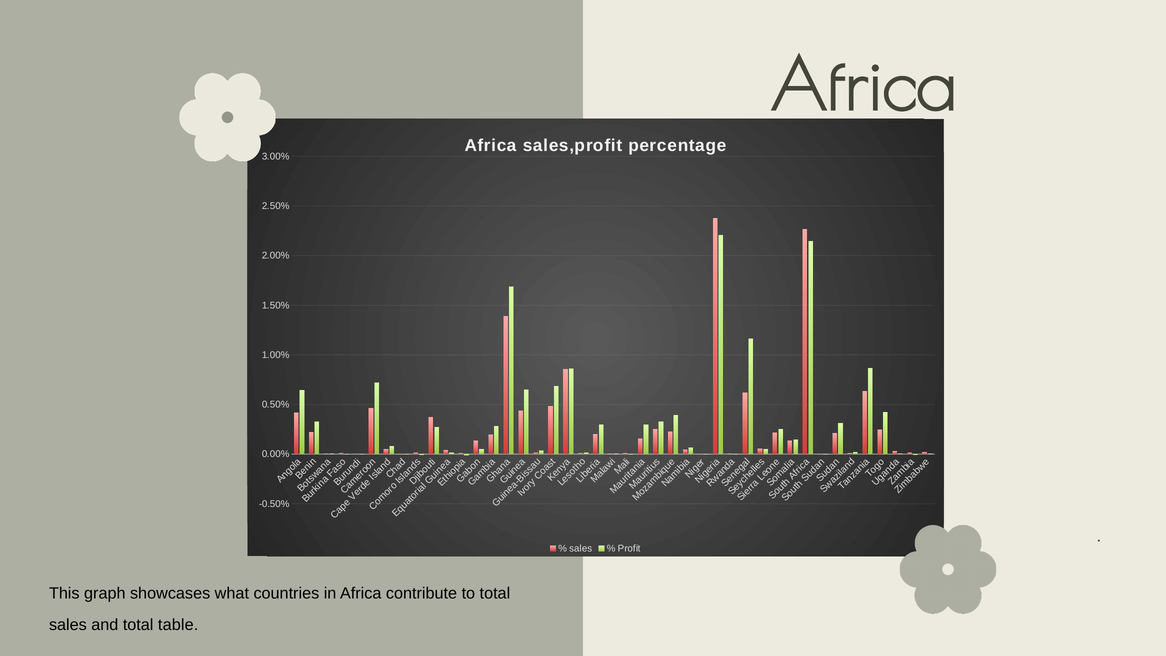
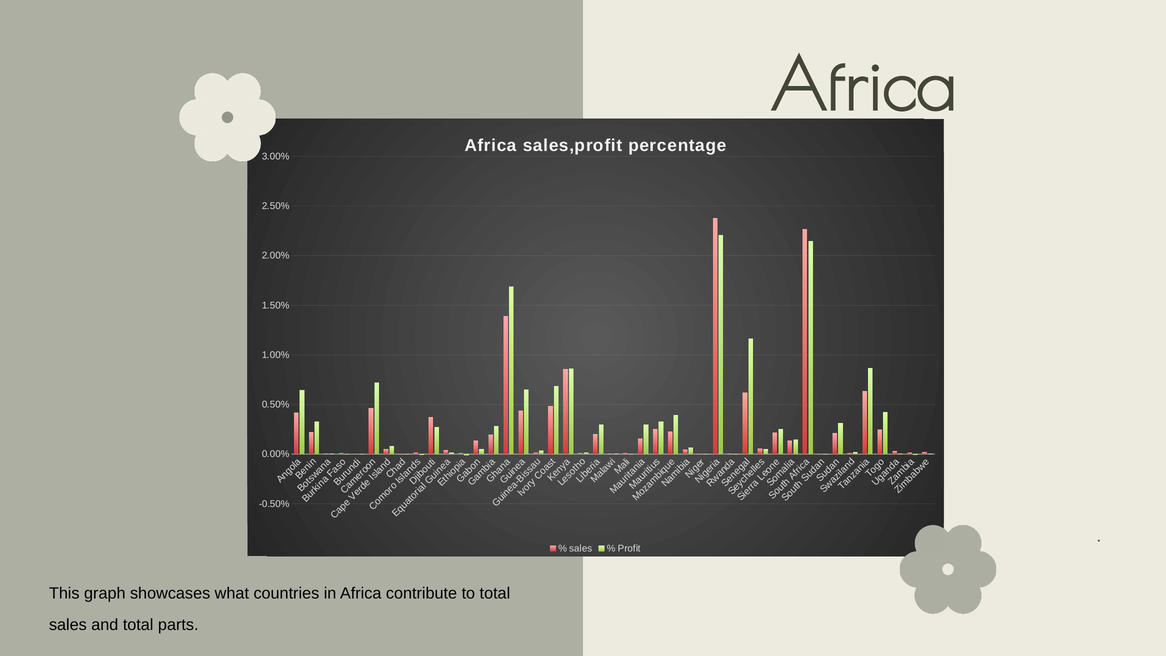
table: table -> parts
